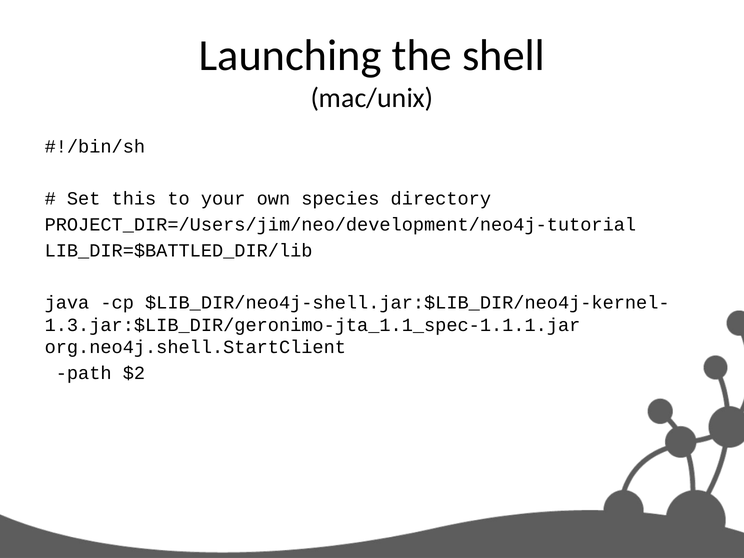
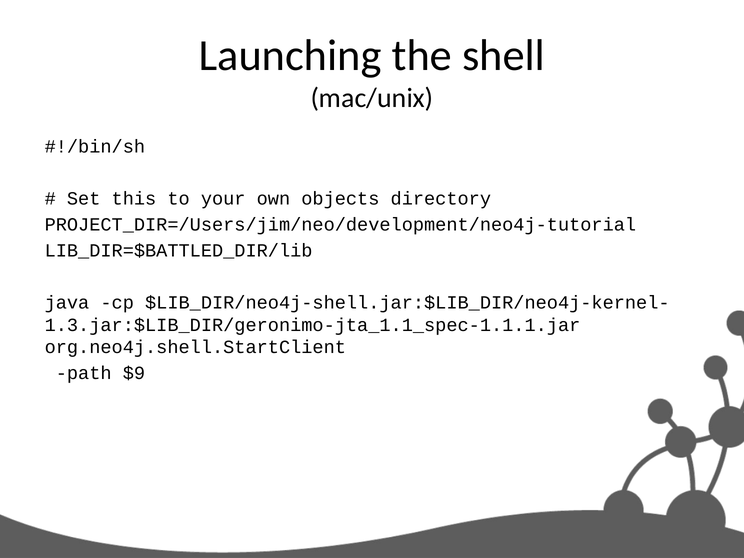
species: species -> objects
$2: $2 -> $9
